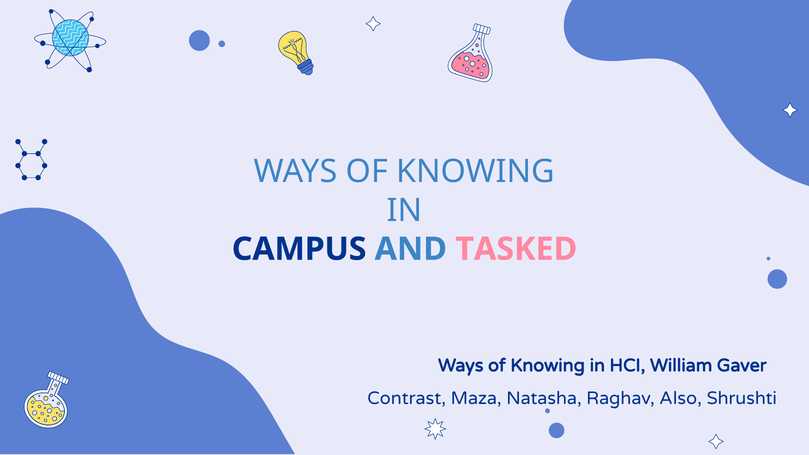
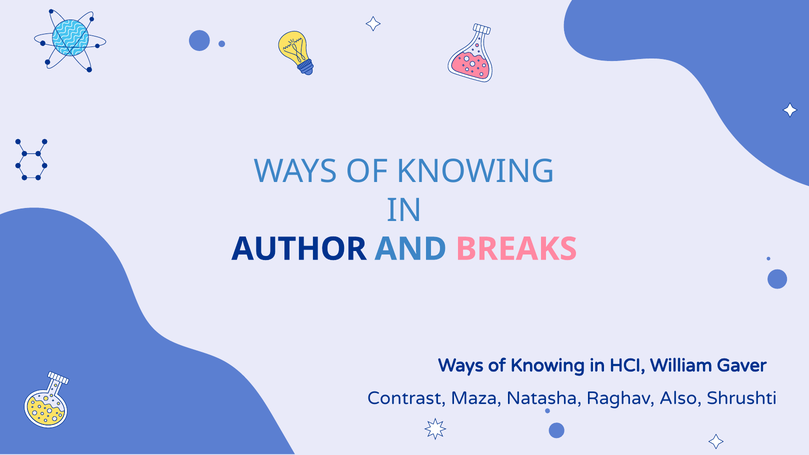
CAMPUS: CAMPUS -> AUTHOR
TASKED: TASKED -> BREAKS
